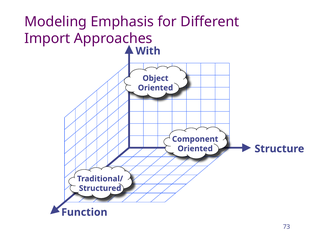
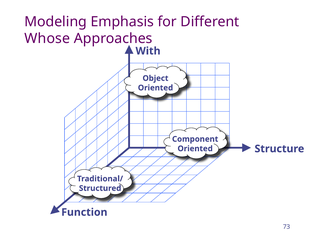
Import: Import -> Whose
